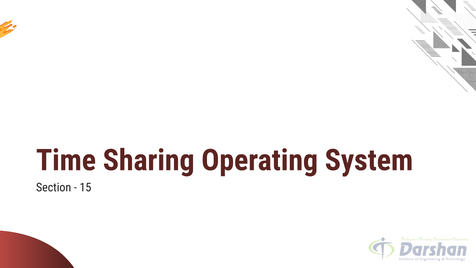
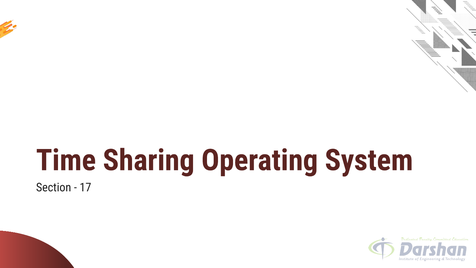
15: 15 -> 17
